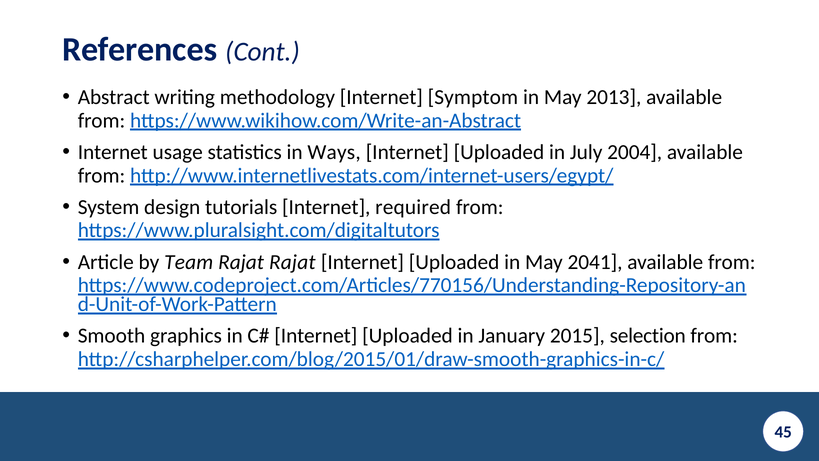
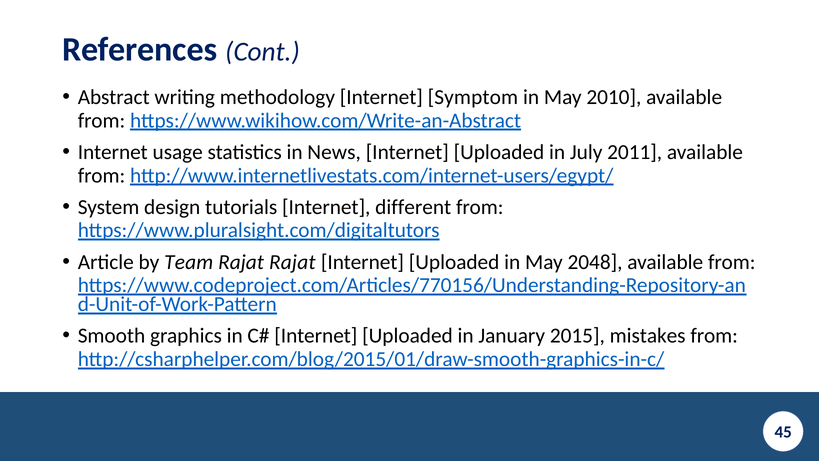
2013: 2013 -> 2010
Ways: Ways -> News
2004: 2004 -> 2011
required: required -> different
2041: 2041 -> 2048
selection: selection -> mistakes
